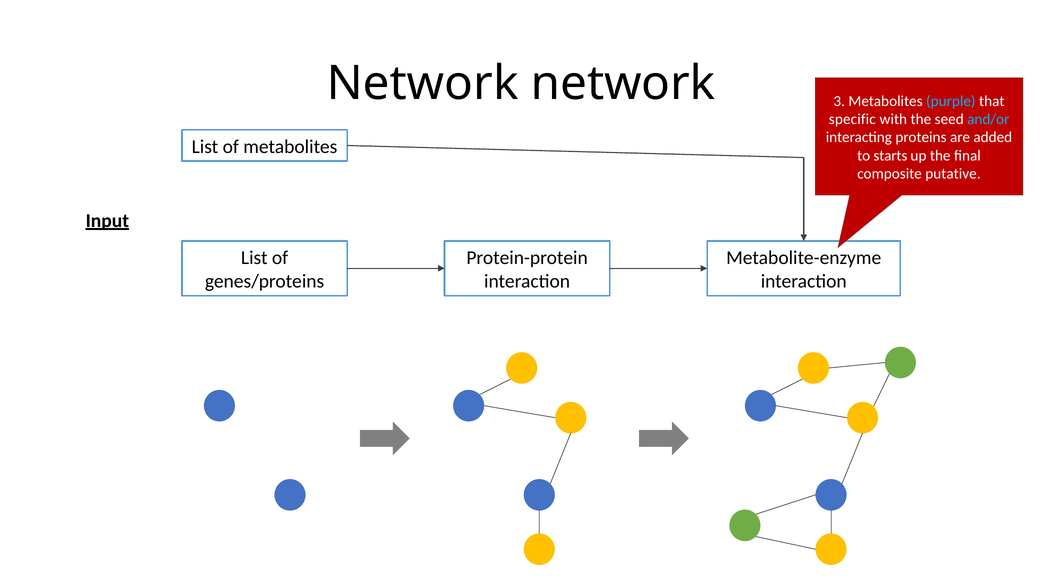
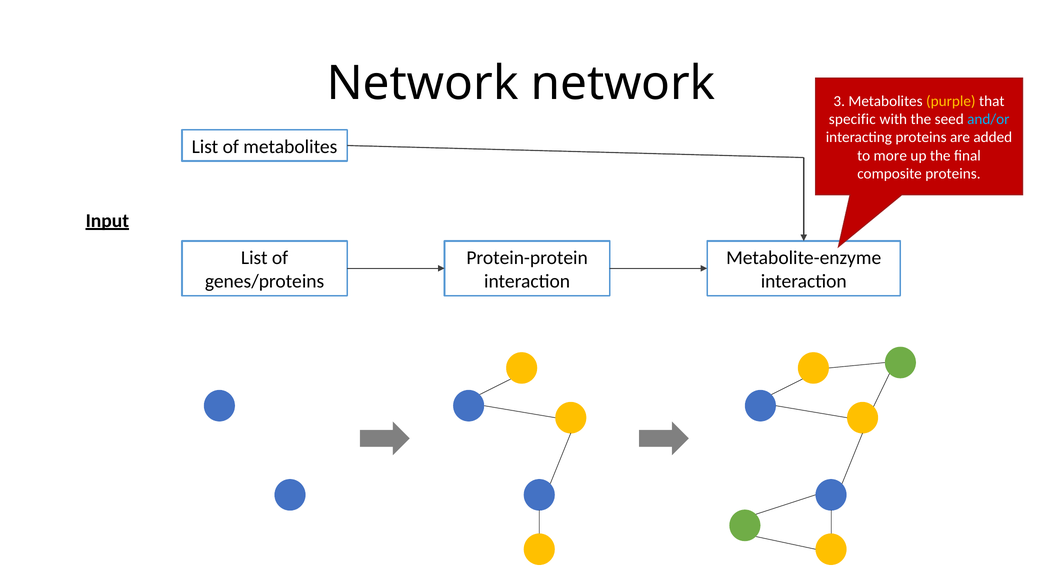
purple colour: light blue -> yellow
starts: starts -> more
composite putative: putative -> proteins
